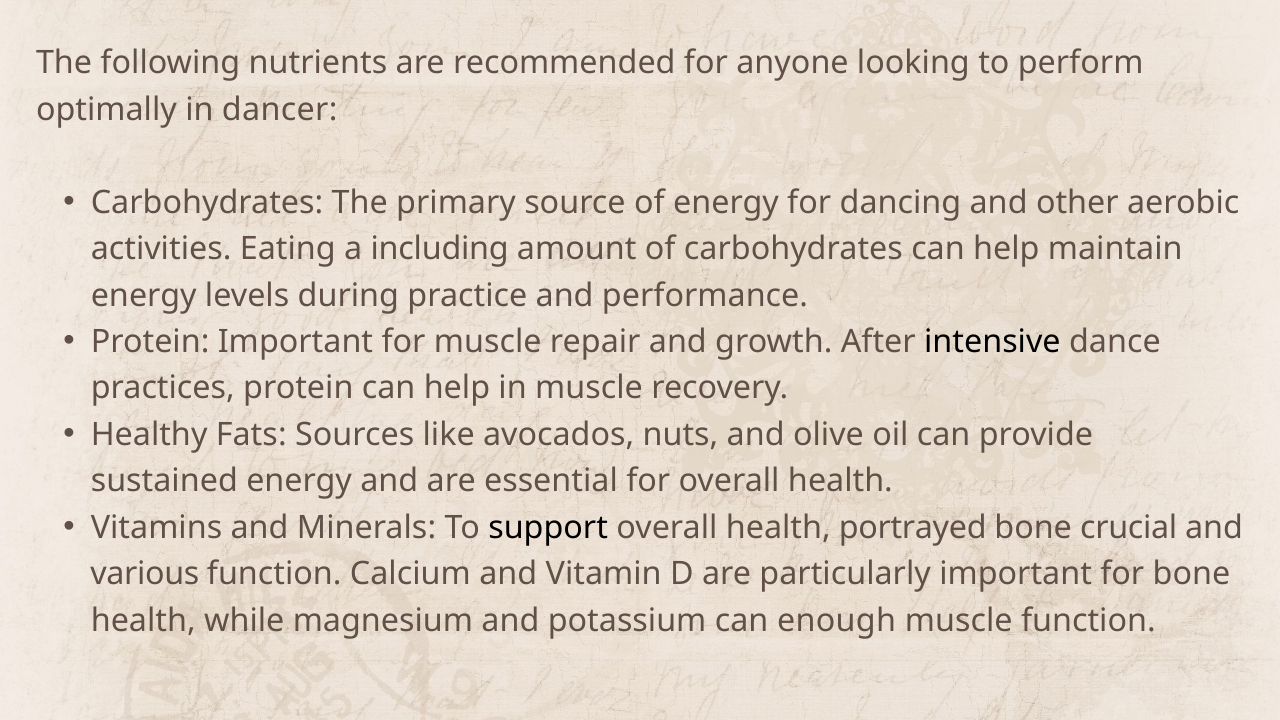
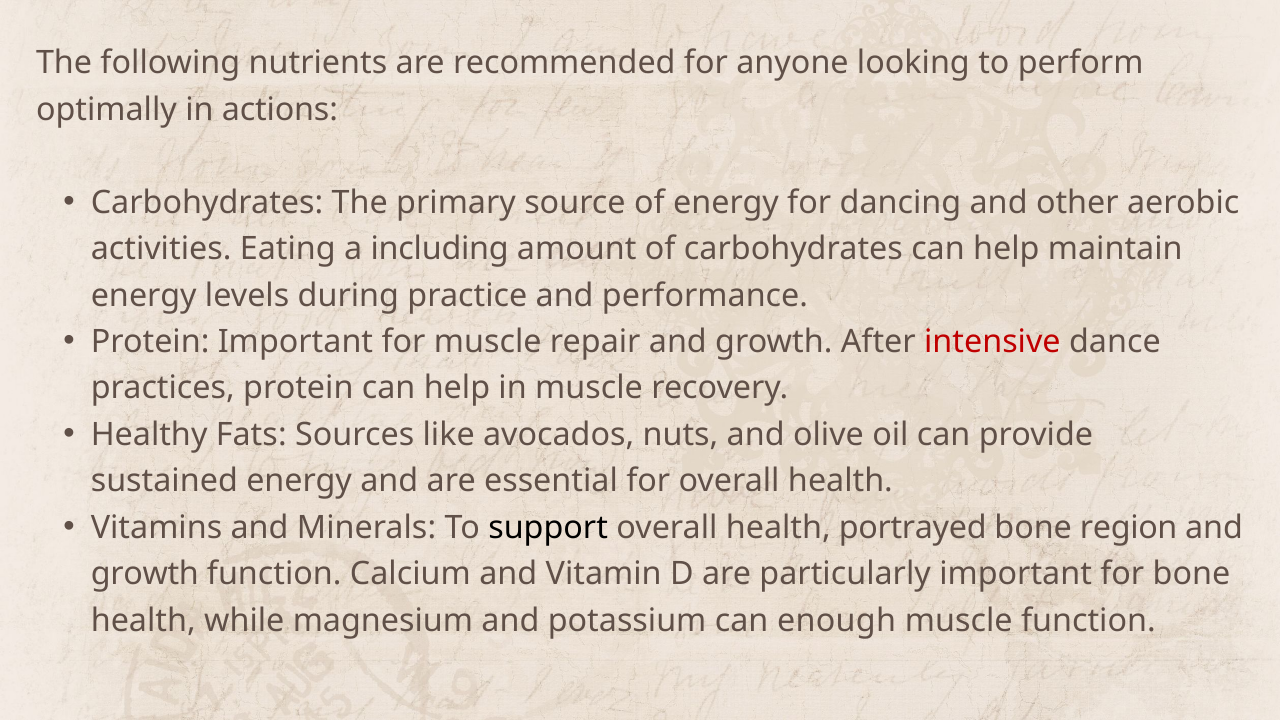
dancer: dancer -> actions
intensive colour: black -> red
crucial: crucial -> region
various at (145, 574): various -> growth
